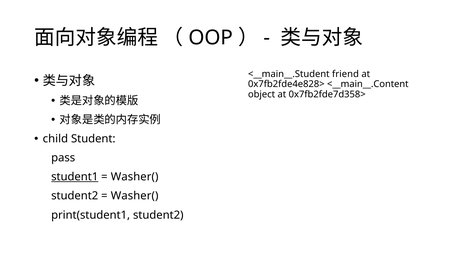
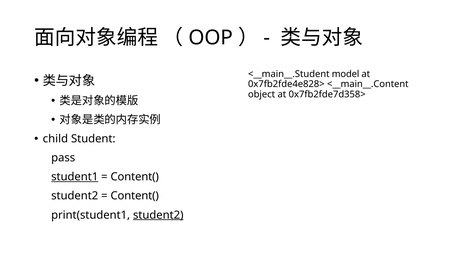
friend: friend -> model
Washer( at (135, 177): Washer( -> Content(
Washer( at (135, 196): Washer( -> Content(
student2 at (158, 215) underline: none -> present
